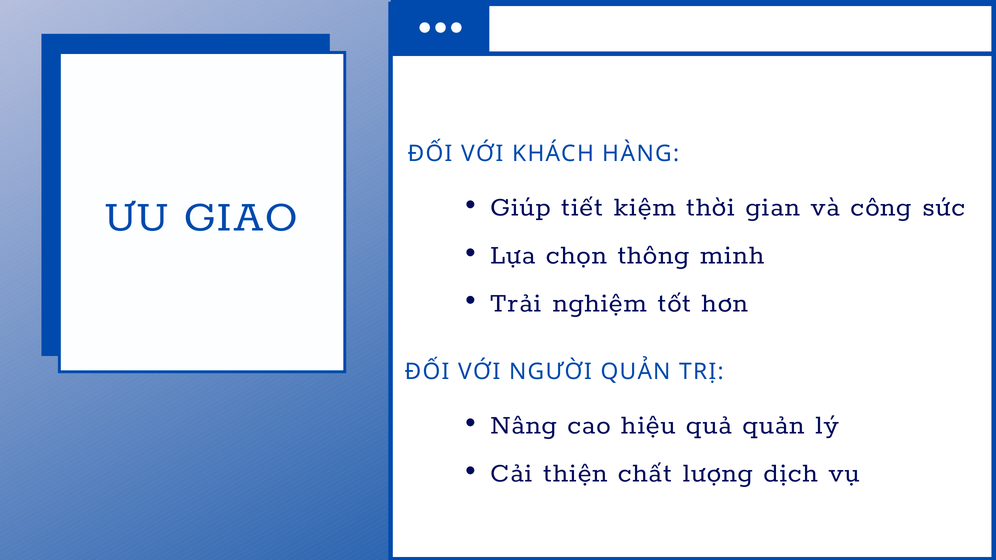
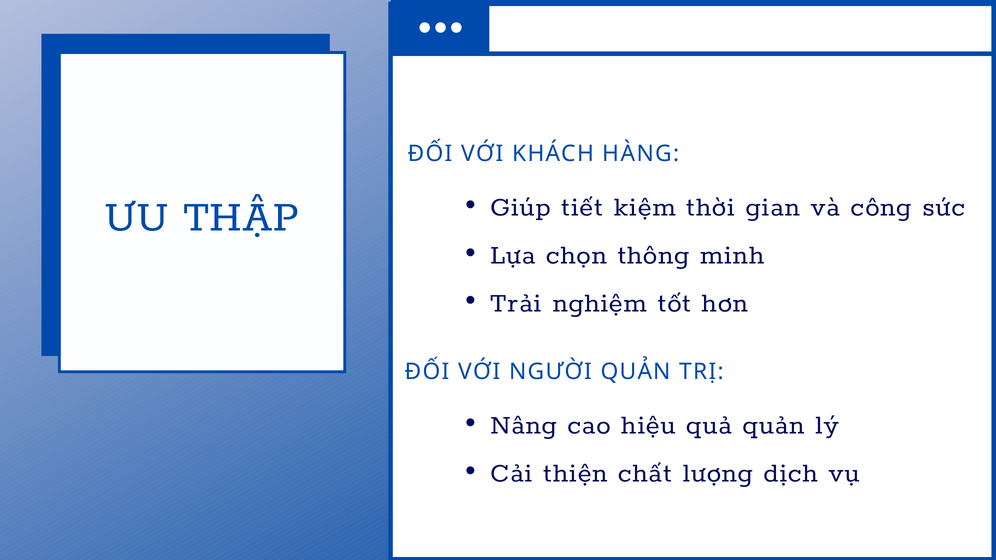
GIAO: GIAO -> THẬP
